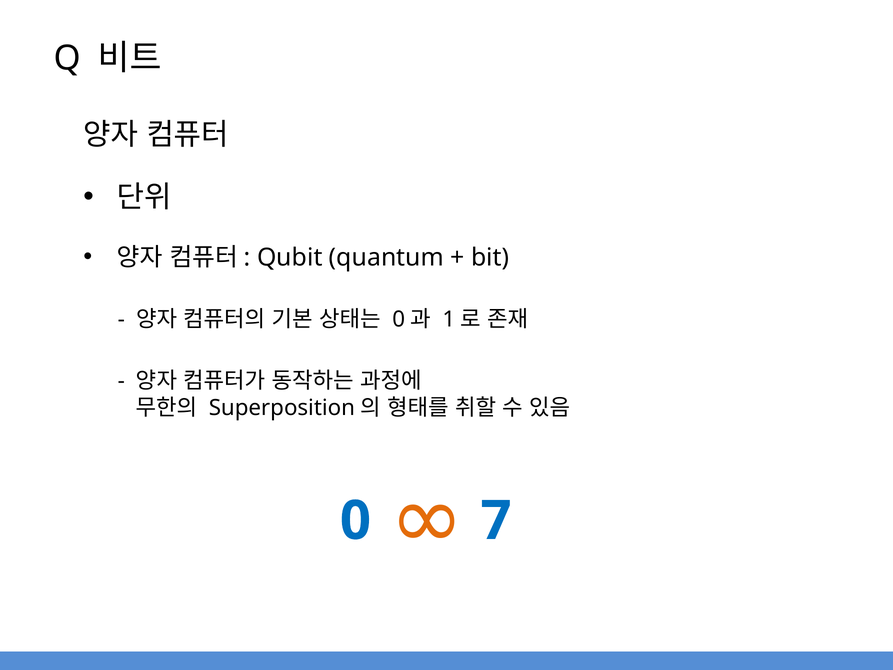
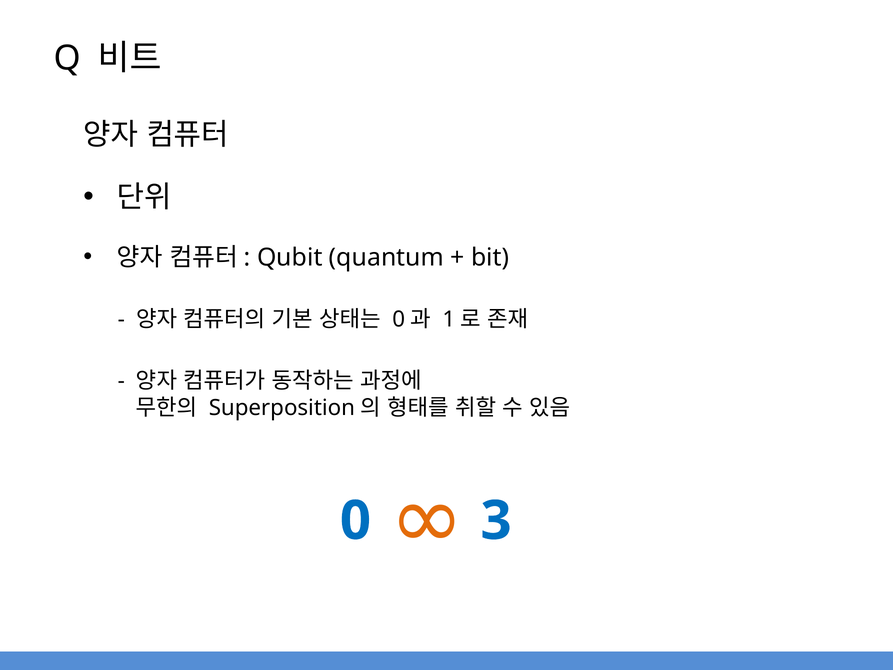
7: 7 -> 3
